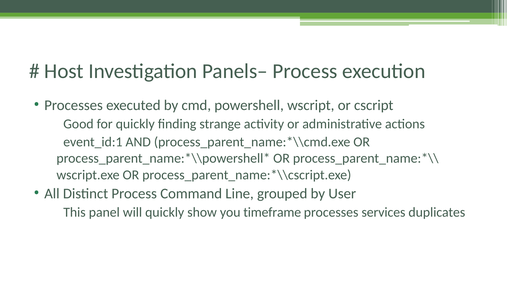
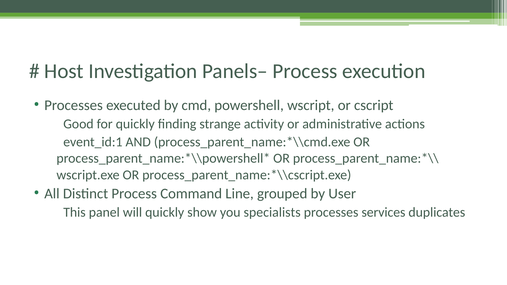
timeframe: timeframe -> specialists
